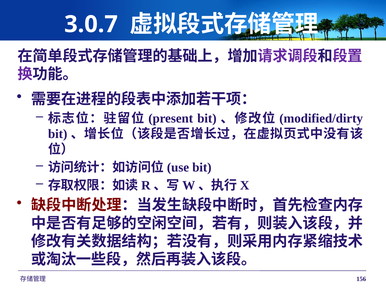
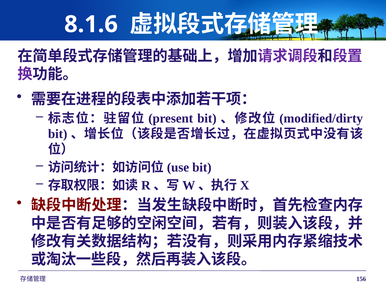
3.0.7: 3.0.7 -> 8.1.6
